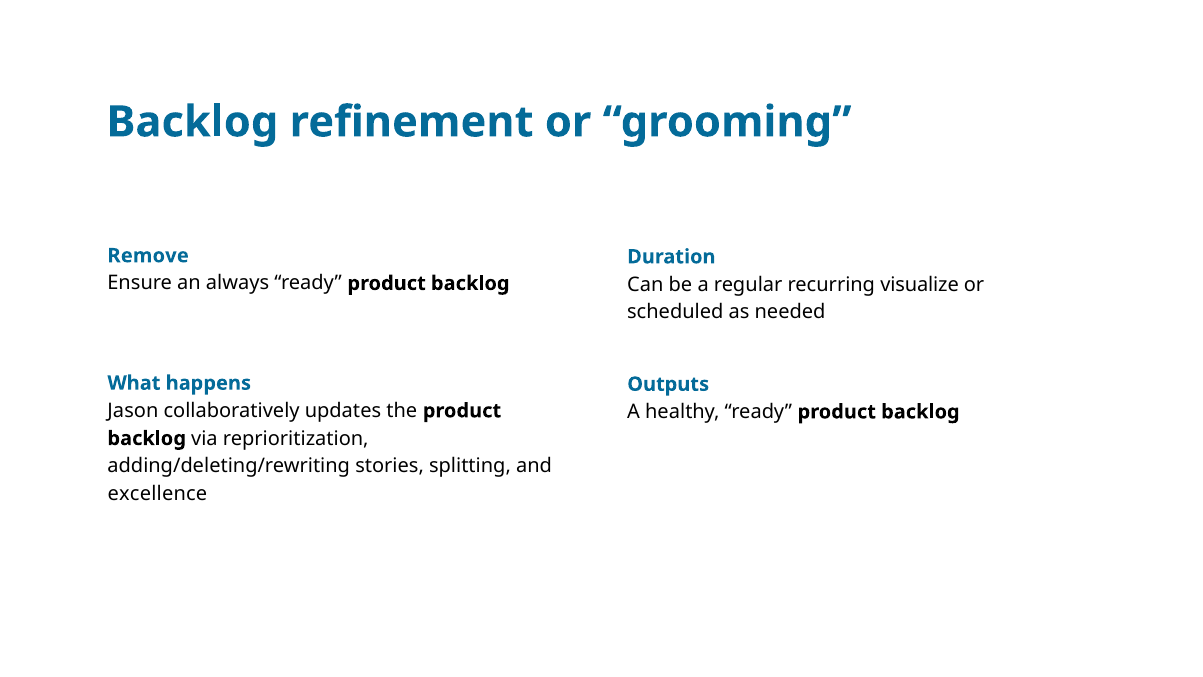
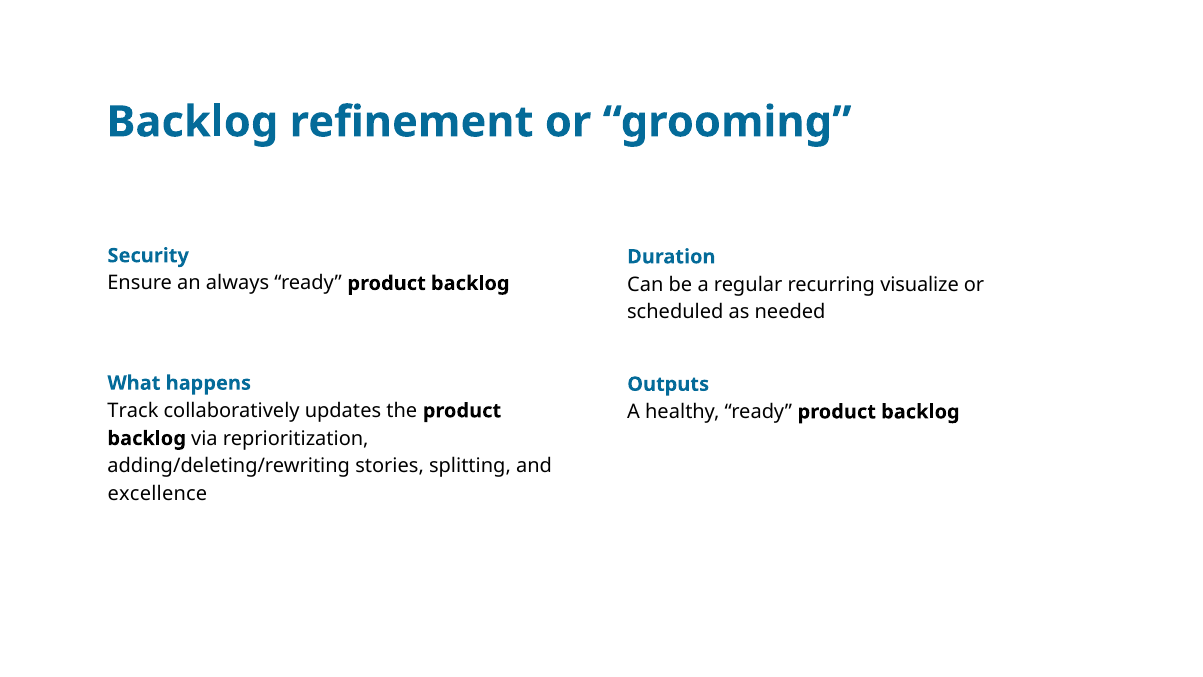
Remove: Remove -> Security
Jason: Jason -> Track
